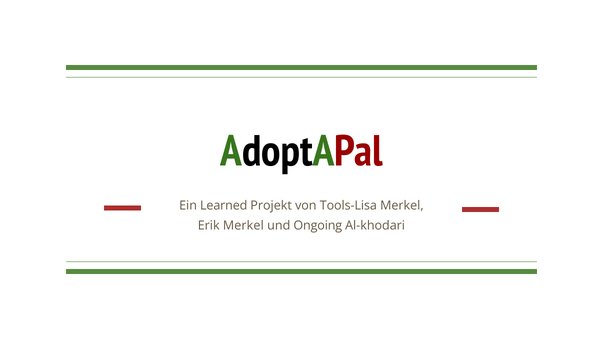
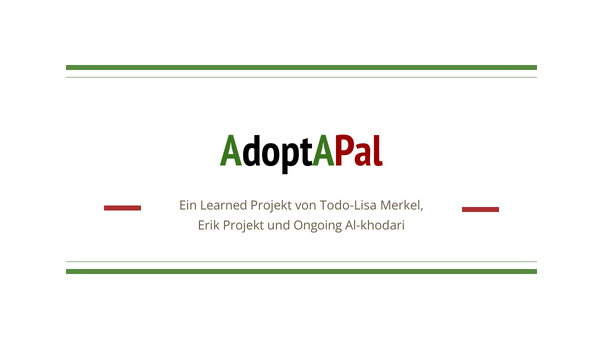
Tools-Lisa: Tools-Lisa -> Todo-Lisa
Erik Merkel: Merkel -> Projekt
